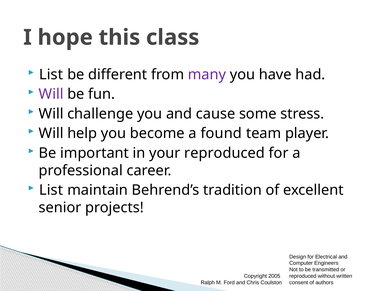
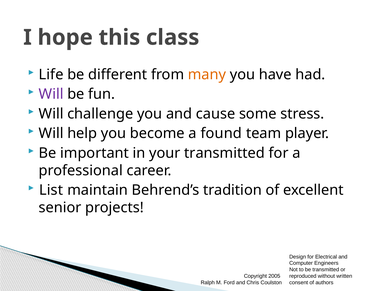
List at (51, 75): List -> Life
many colour: purple -> orange
your reproduced: reproduced -> transmitted
